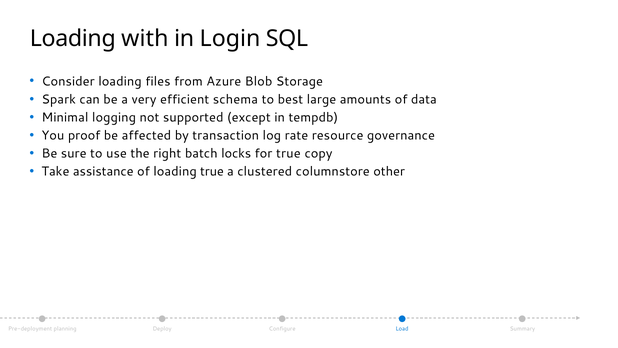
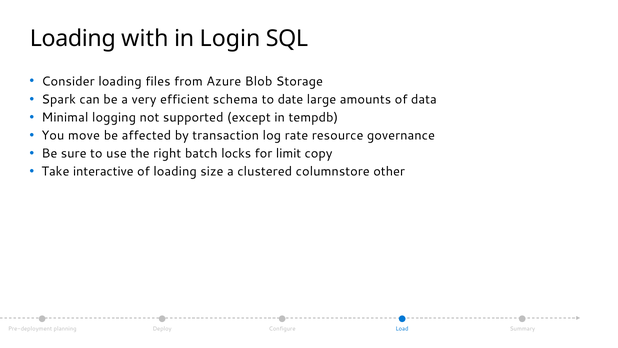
best: best -> date
proof: proof -> move
for true: true -> limit
assistance: assistance -> interactive
loading true: true -> size
